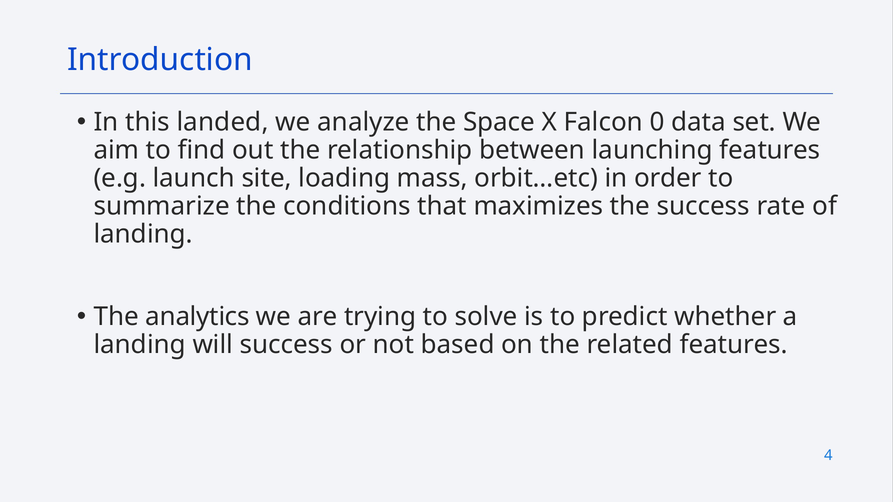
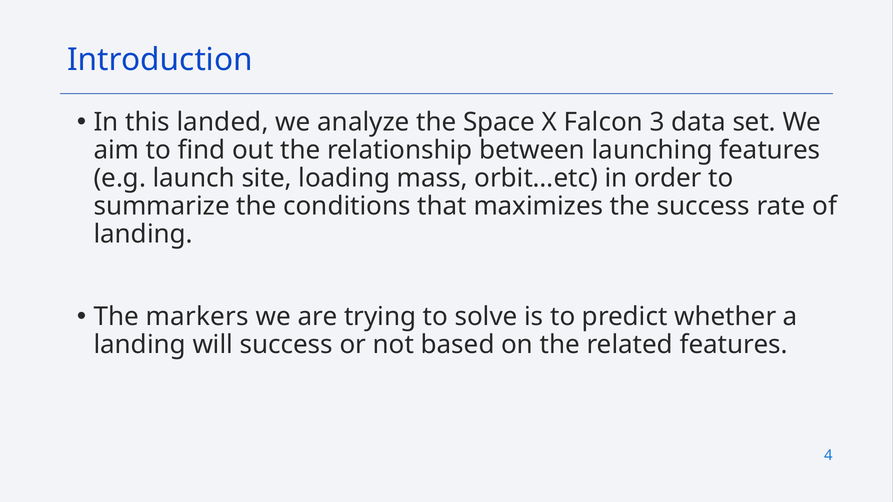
0: 0 -> 3
analytics: analytics -> markers
